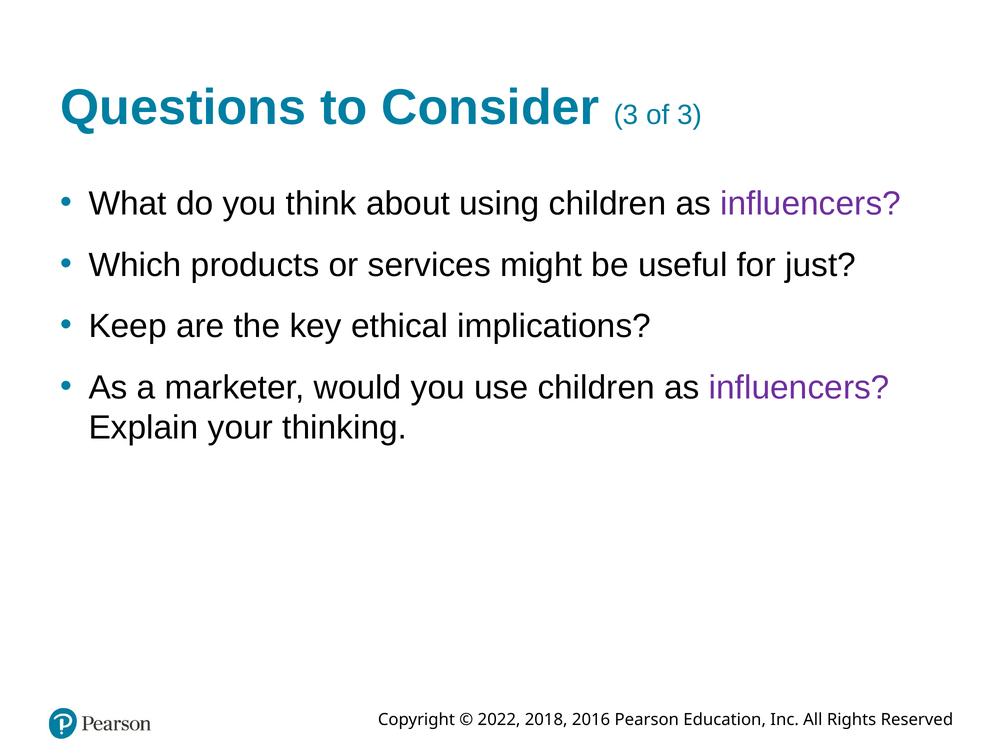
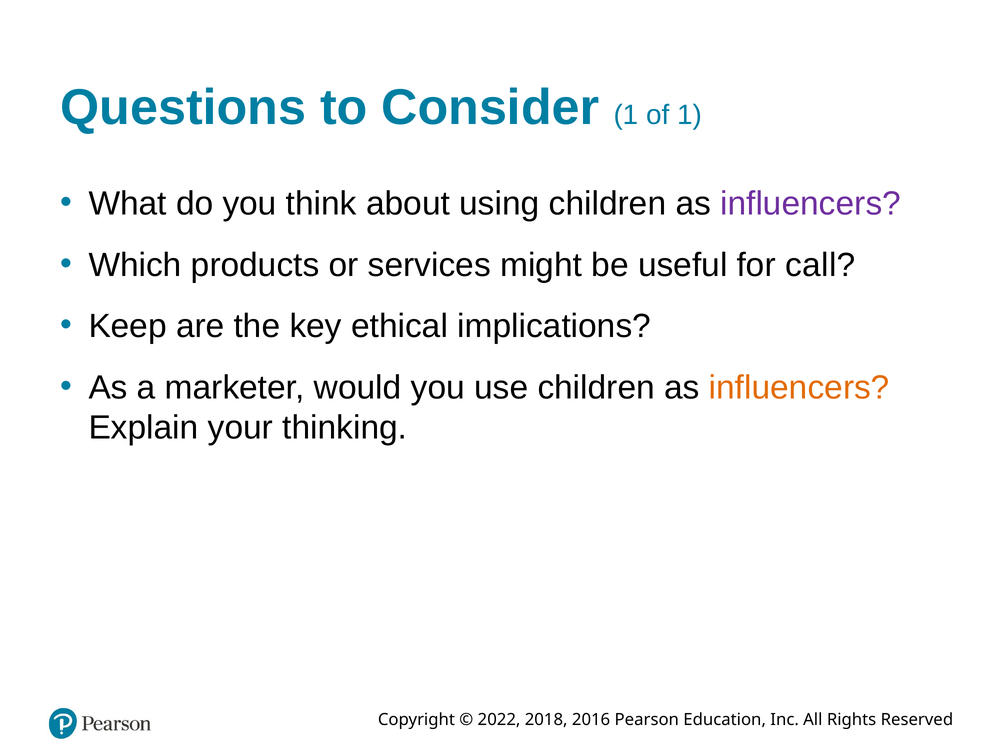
Consider 3: 3 -> 1
of 3: 3 -> 1
just: just -> call
influencers at (799, 387) colour: purple -> orange
